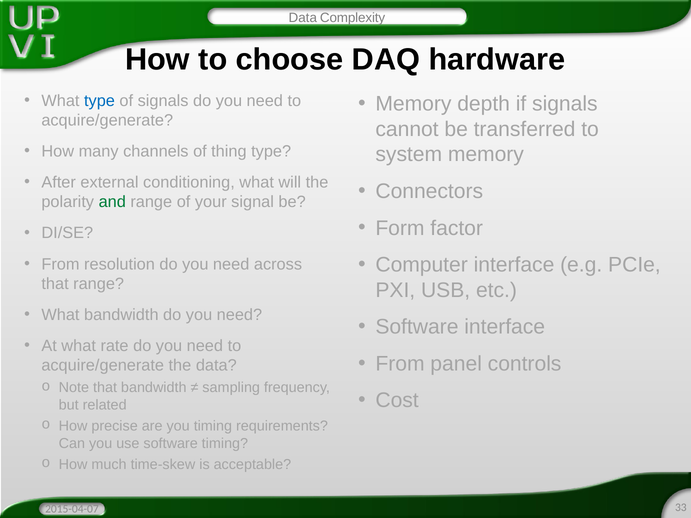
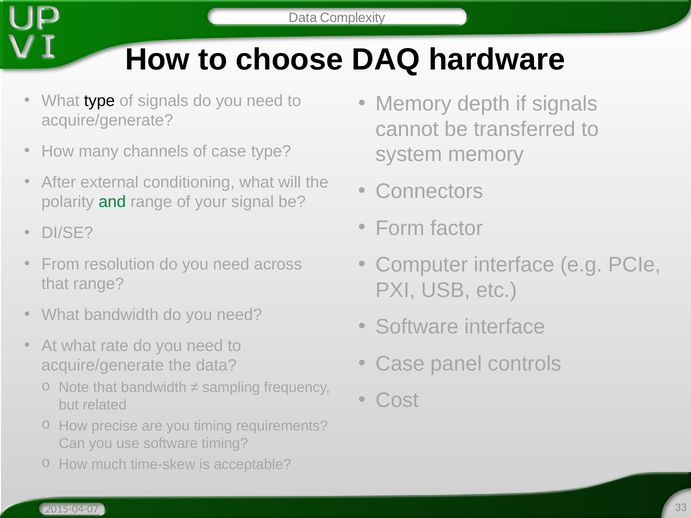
type at (99, 101) colour: blue -> black
of thing: thing -> case
From at (400, 364): From -> Case
